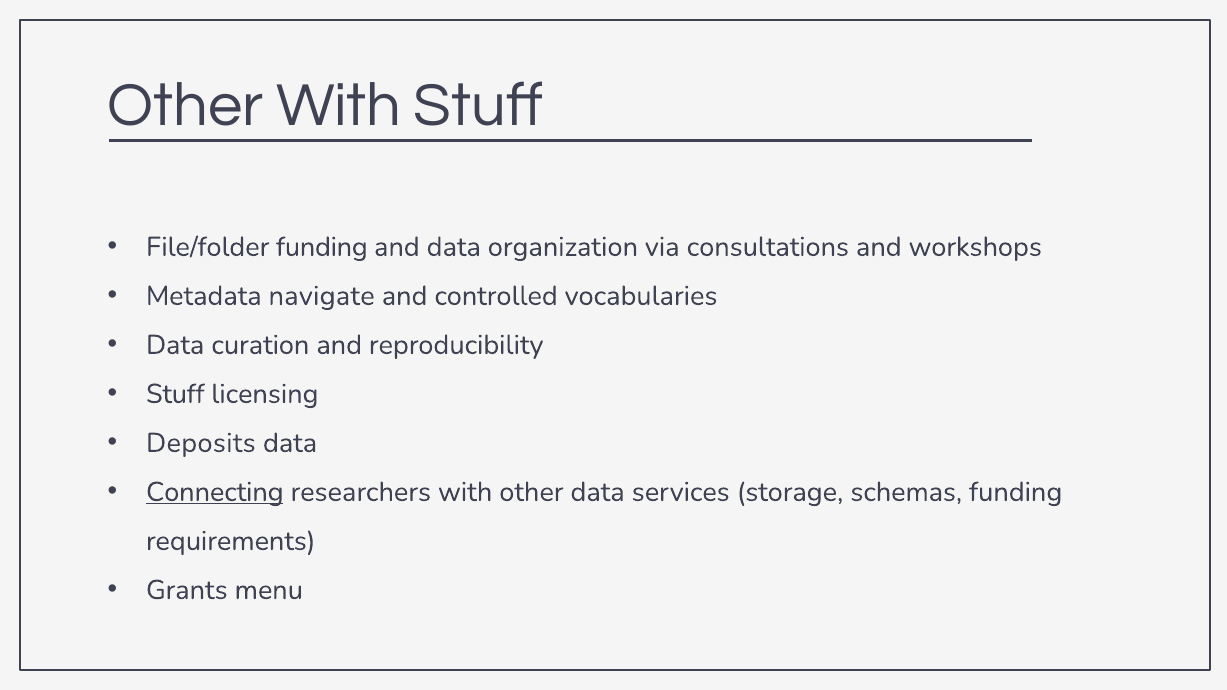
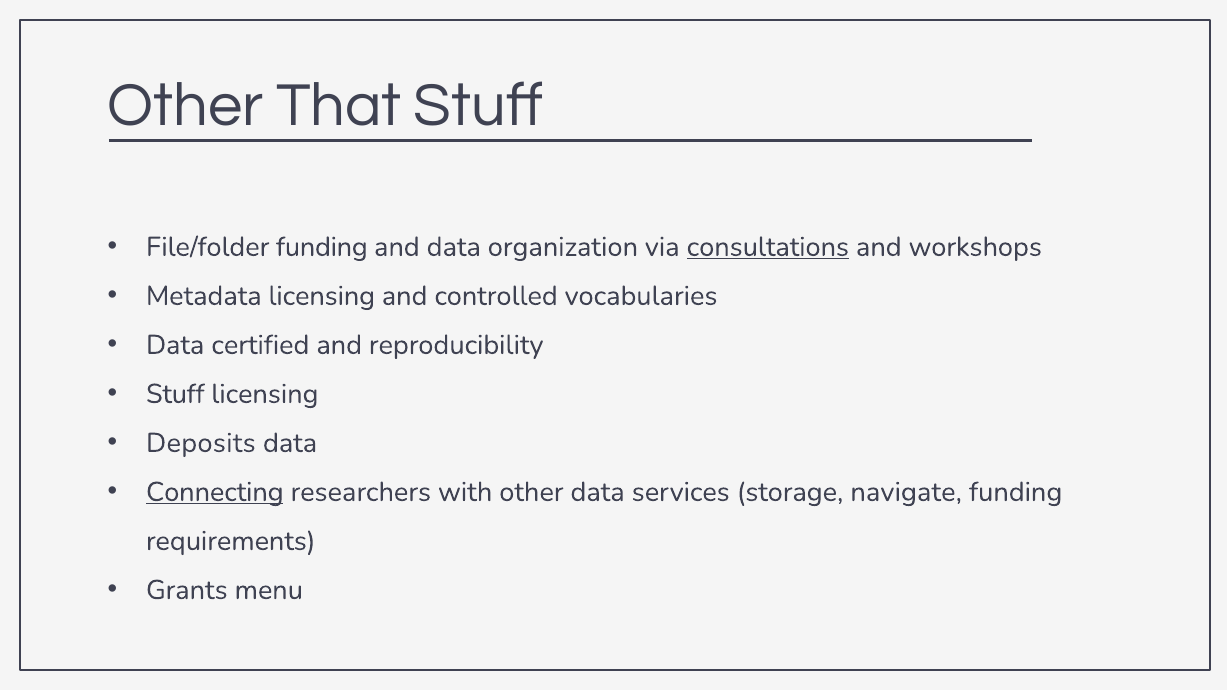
Other With: With -> That
consultations underline: none -> present
Metadata navigate: navigate -> licensing
curation: curation -> certified
schemas: schemas -> navigate
